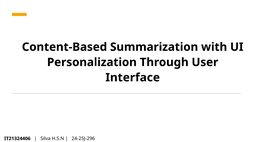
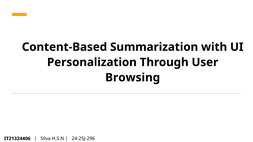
Interface: Interface -> Browsing
